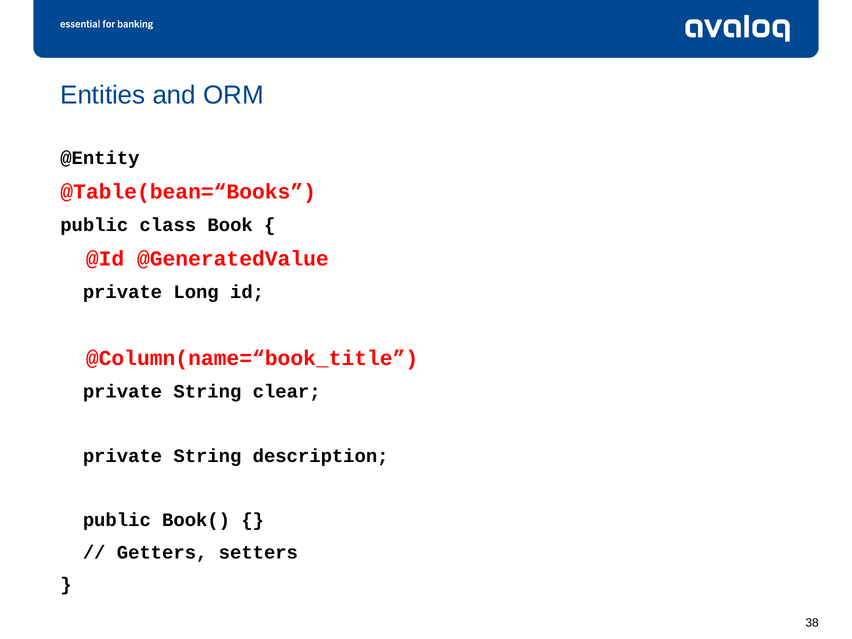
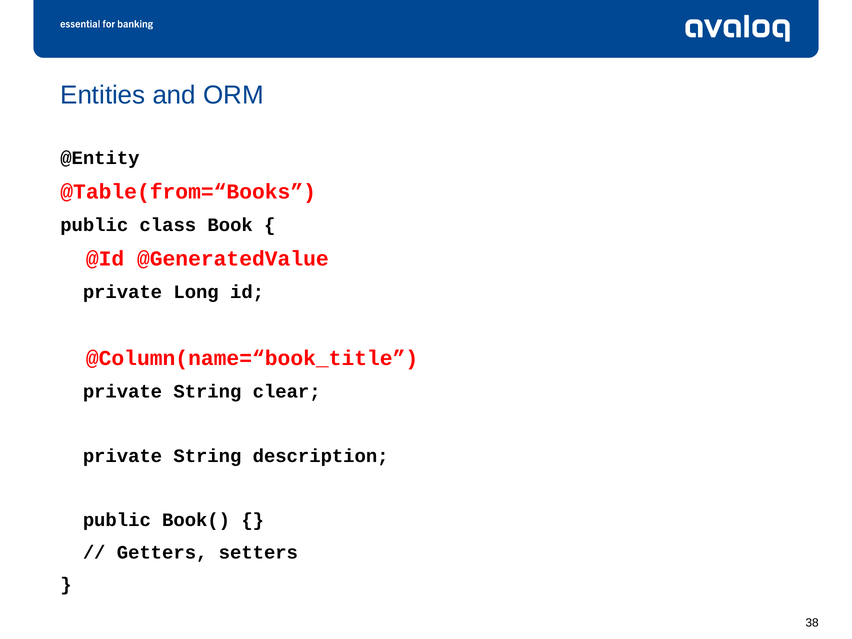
@Table(bean=“Books: @Table(bean=“Books -> @Table(from=“Books
